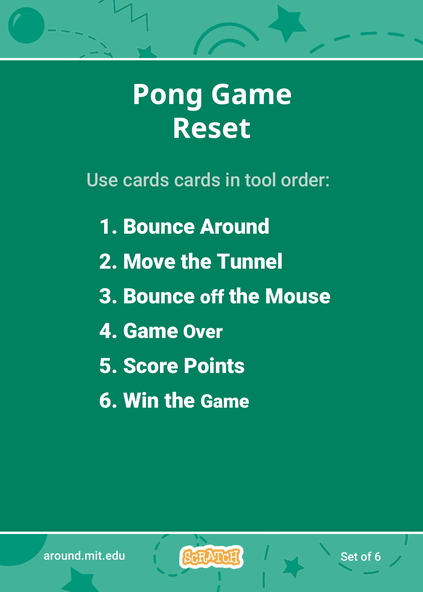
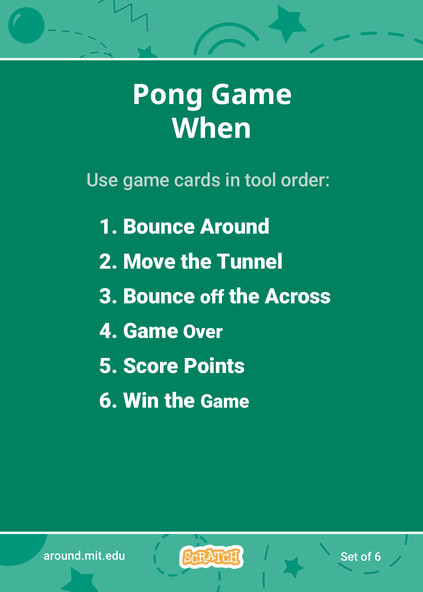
Reset: Reset -> When
Use cards: cards -> game
Mouse: Mouse -> Across
